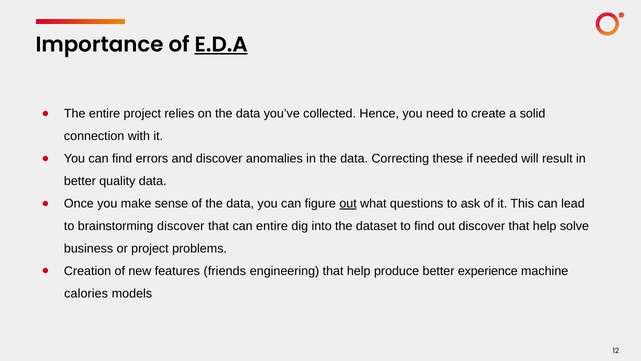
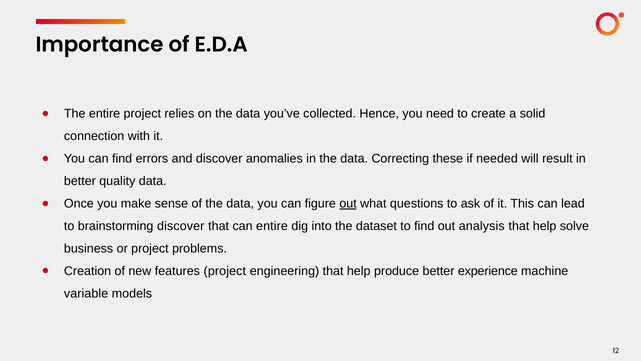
E.D.A underline: present -> none
out discover: discover -> analysis
features friends: friends -> project
calories: calories -> variable
